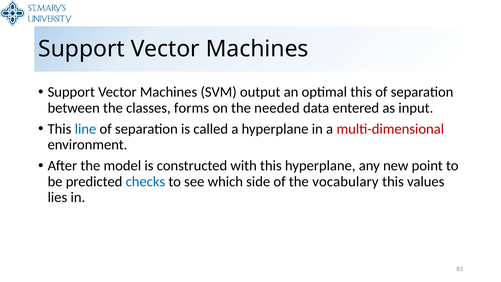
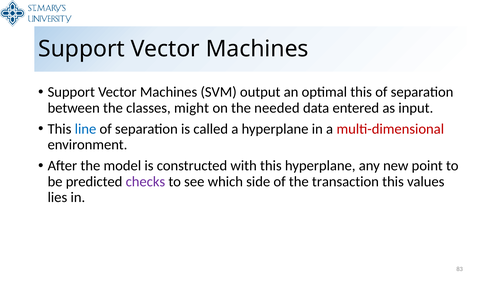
forms: forms -> might
checks colour: blue -> purple
vocabulary: vocabulary -> transaction
